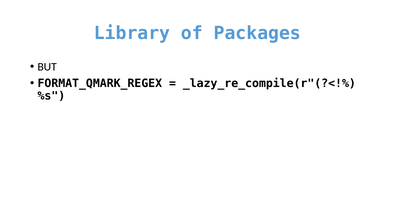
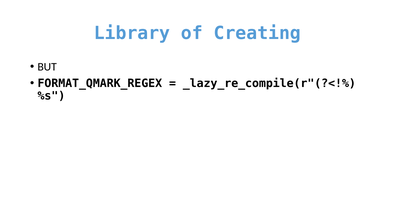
Packages: Packages -> Creating
